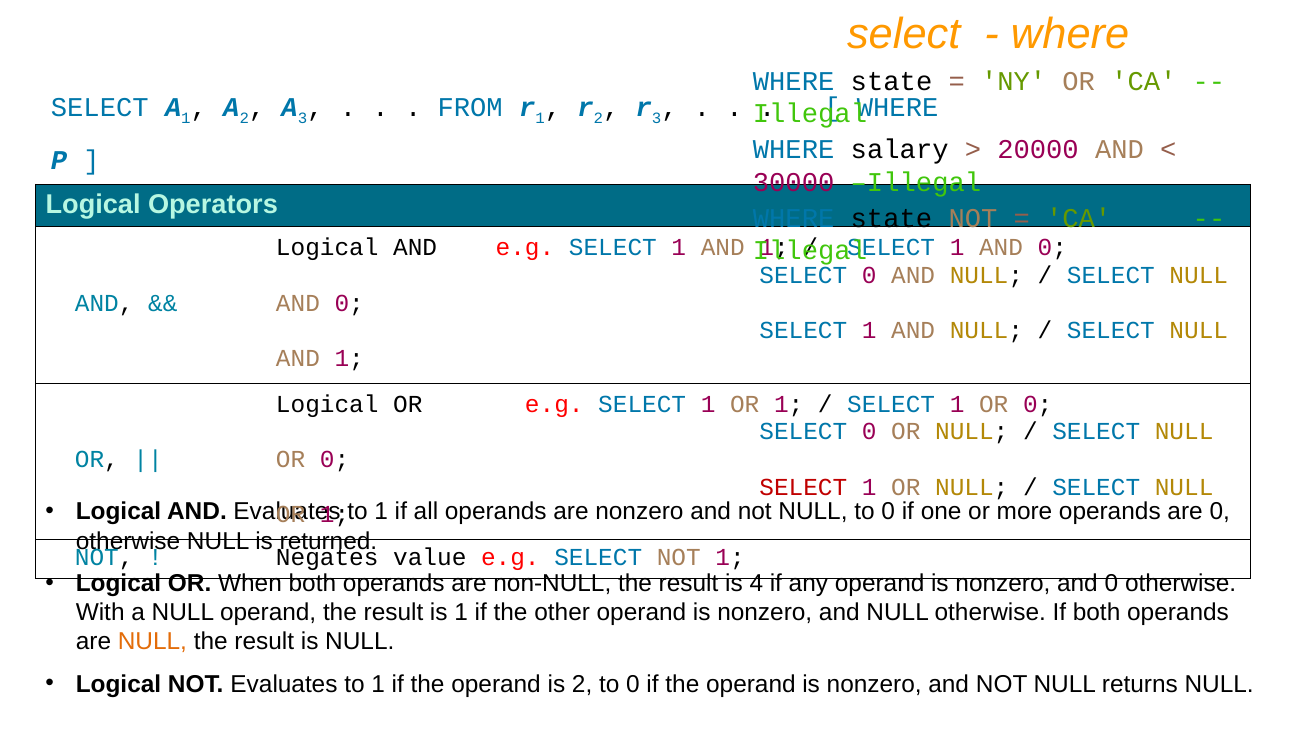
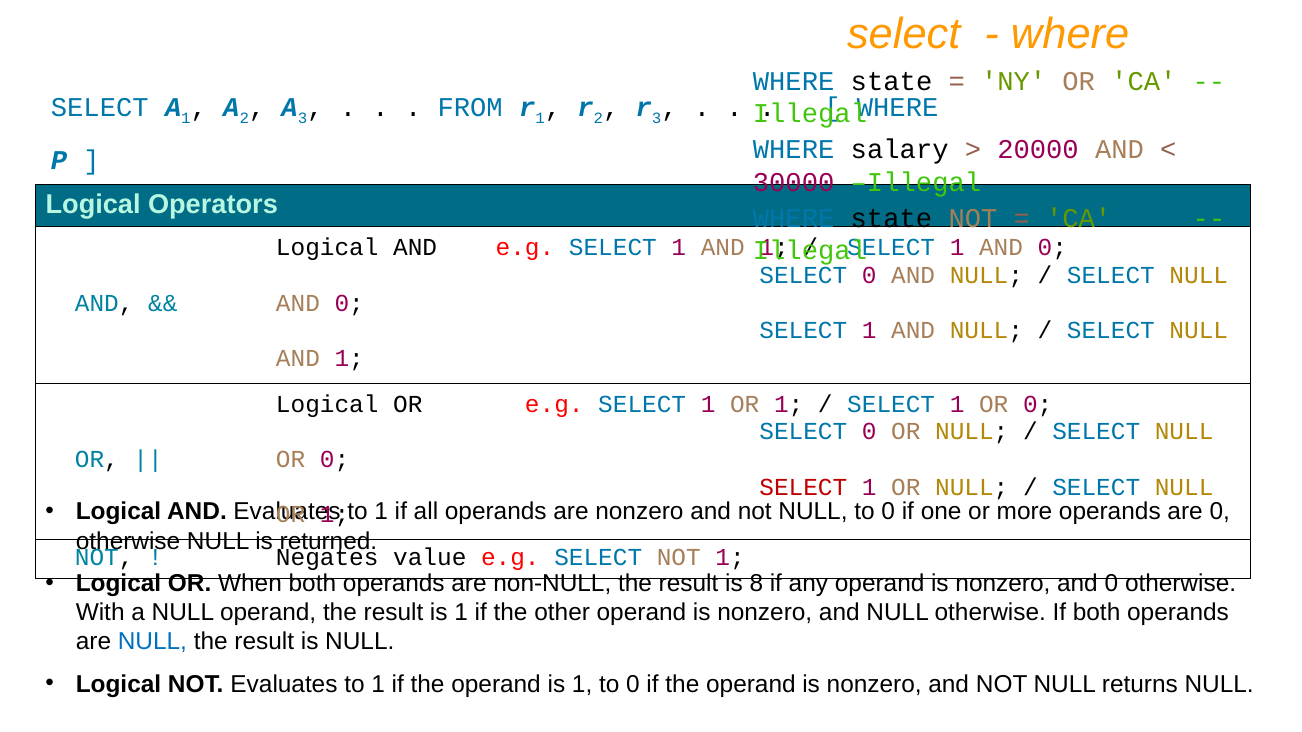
4: 4 -> 8
NULL at (152, 642) colour: orange -> blue
operand is 2: 2 -> 1
